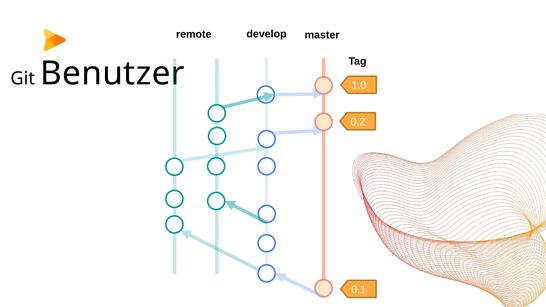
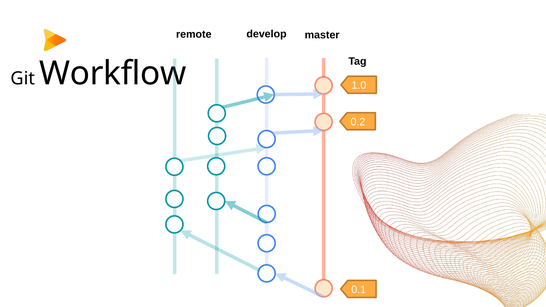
Benutzer: Benutzer -> Workflow
